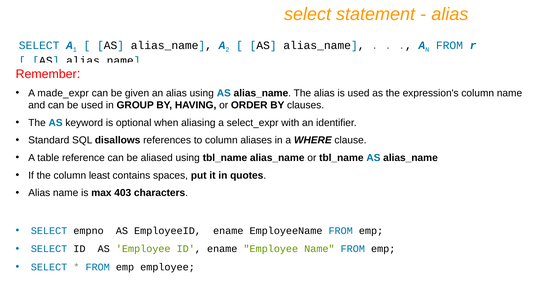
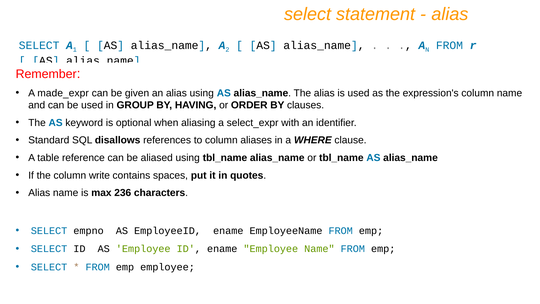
least: least -> write
403: 403 -> 236
